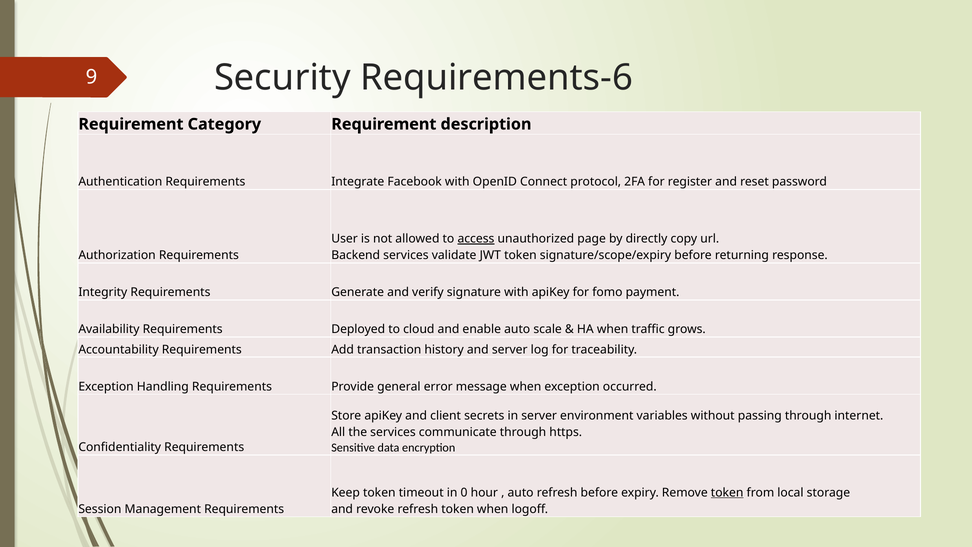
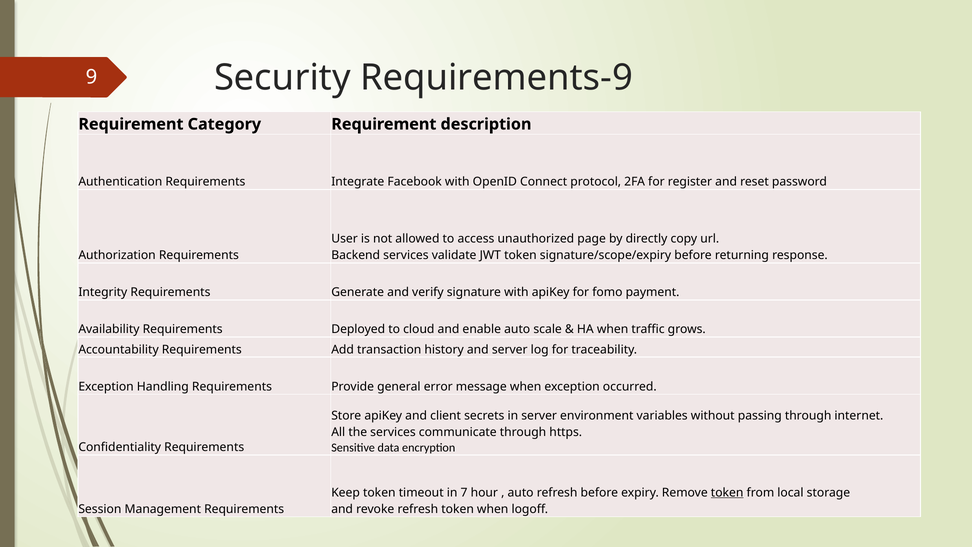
Requirements-6: Requirements-6 -> Requirements-9
access underline: present -> none
0: 0 -> 7
